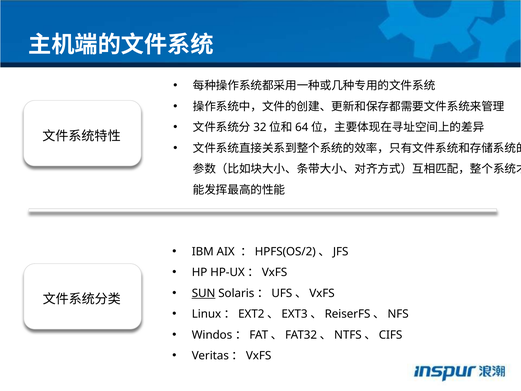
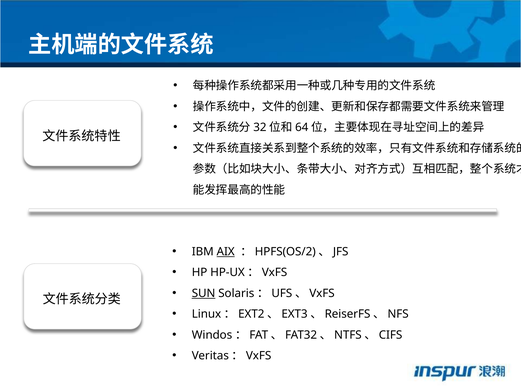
AIX underline: none -> present
